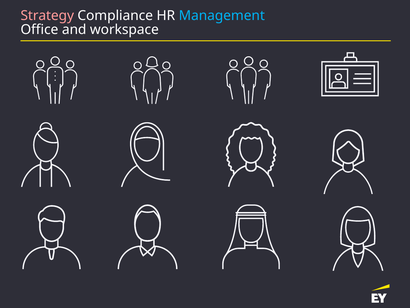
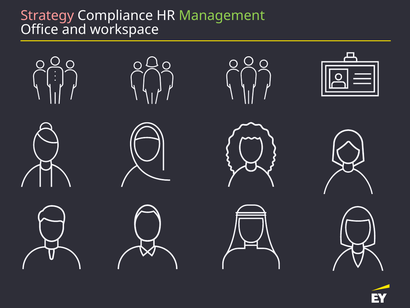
Management colour: light blue -> light green
